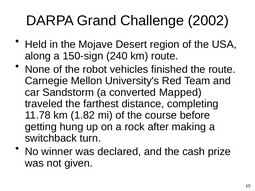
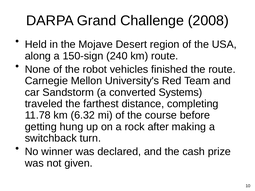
2002: 2002 -> 2008
Mapped: Mapped -> Systems
1.82: 1.82 -> 6.32
